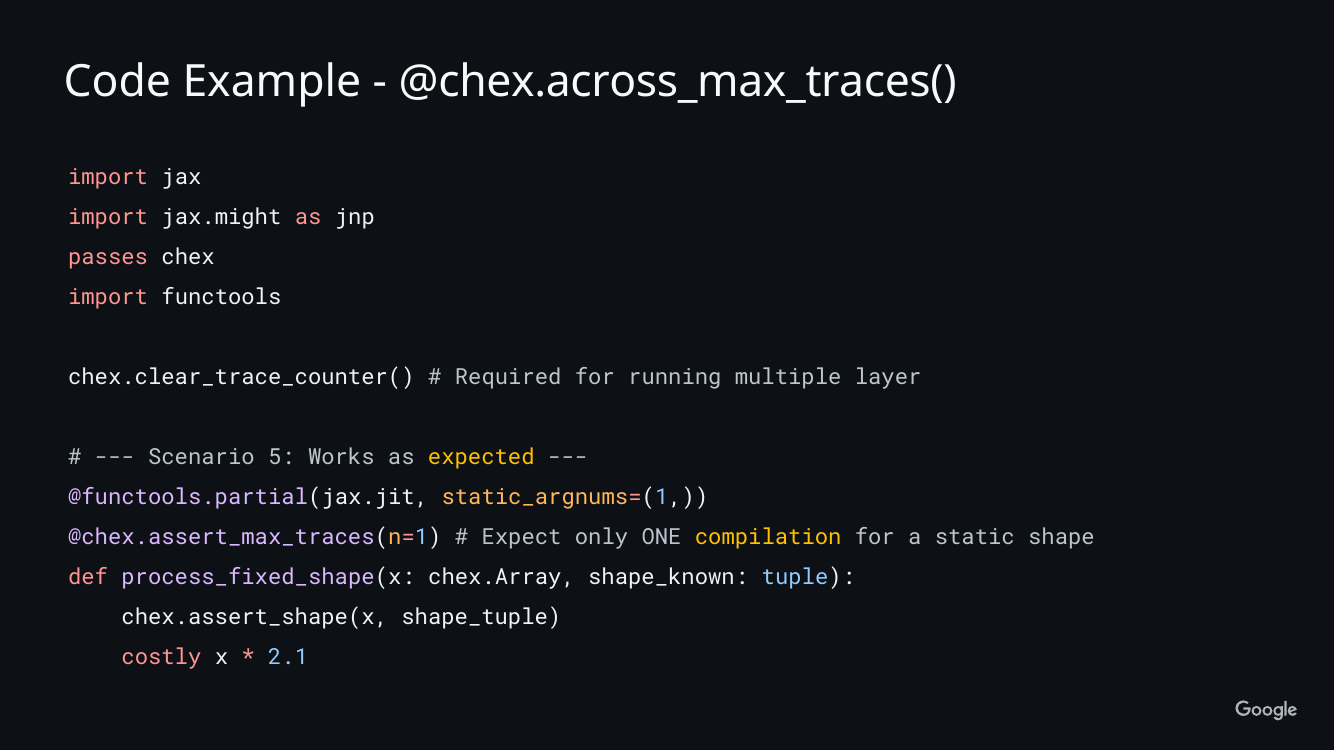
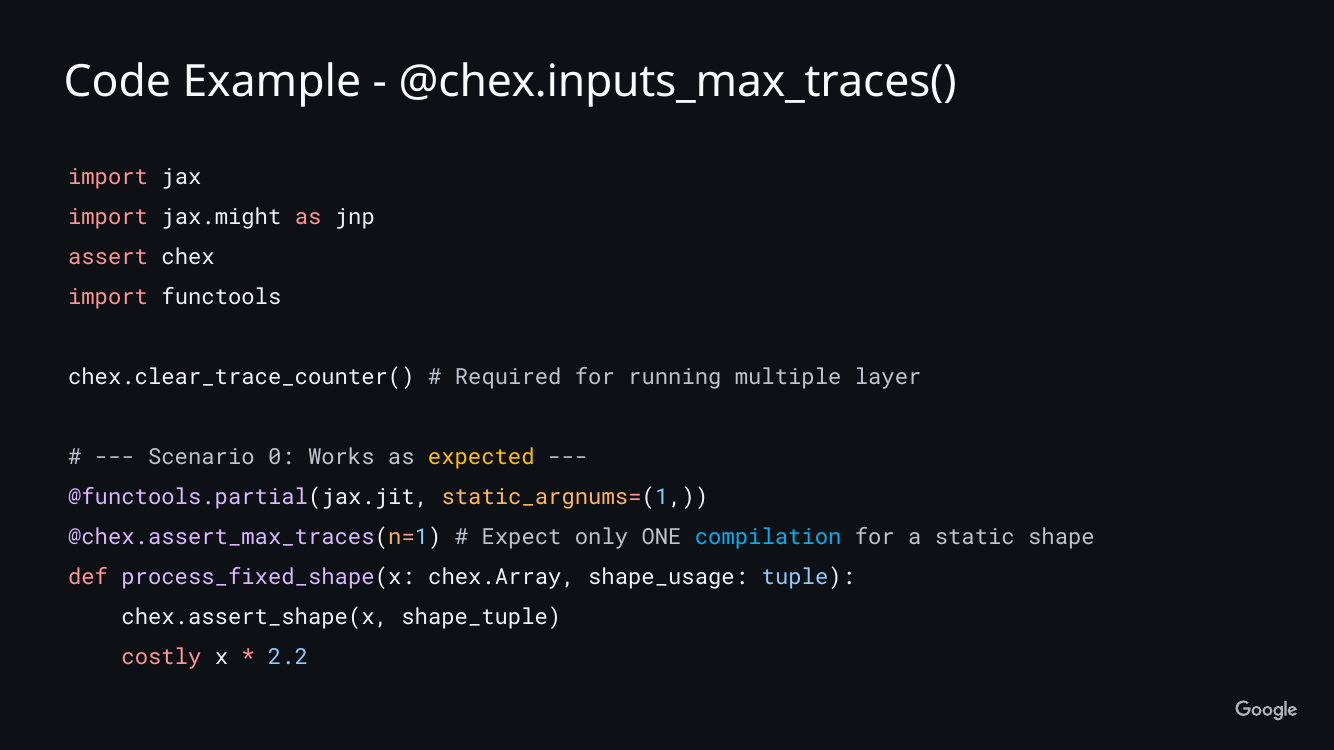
@chex.across_max_traces(: @chex.across_max_traces( -> @chex.inputs_max_traces(
passes: passes -> assert
5: 5 -> 0
compilation colour: yellow -> light blue
shape_known: shape_known -> shape_usage
2.1: 2.1 -> 2.2
